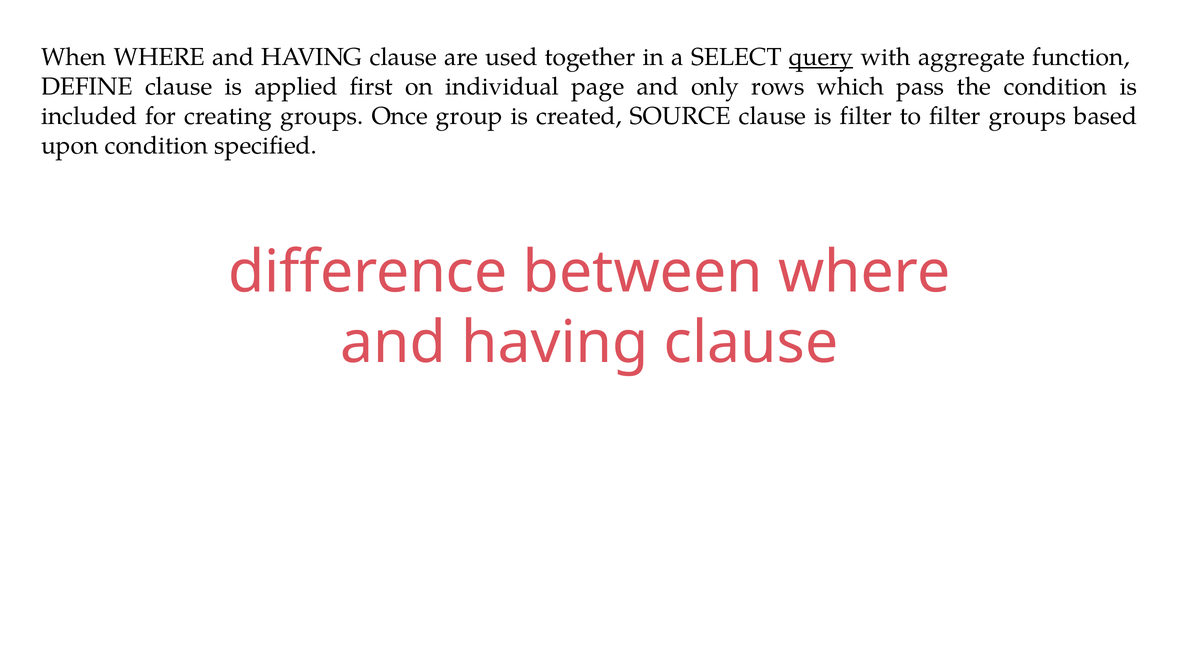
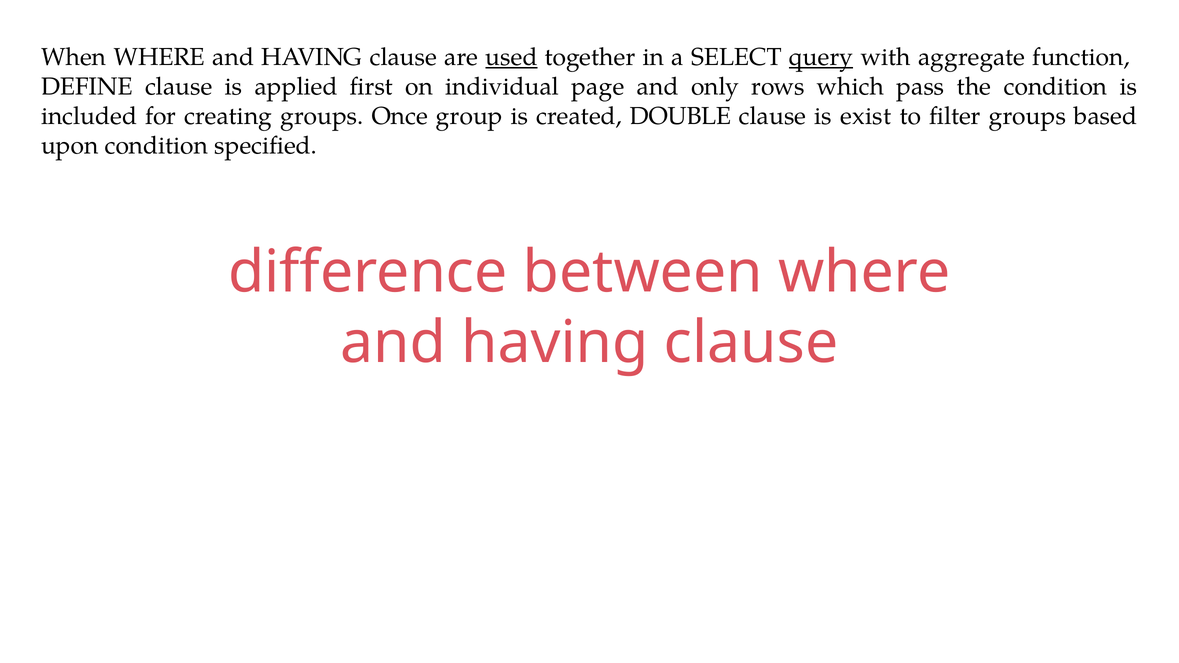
used underline: none -> present
SOURCE: SOURCE -> DOUBLE
is filter: filter -> exist
